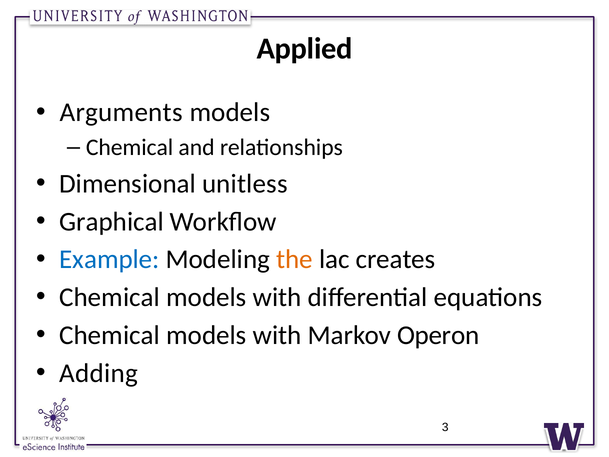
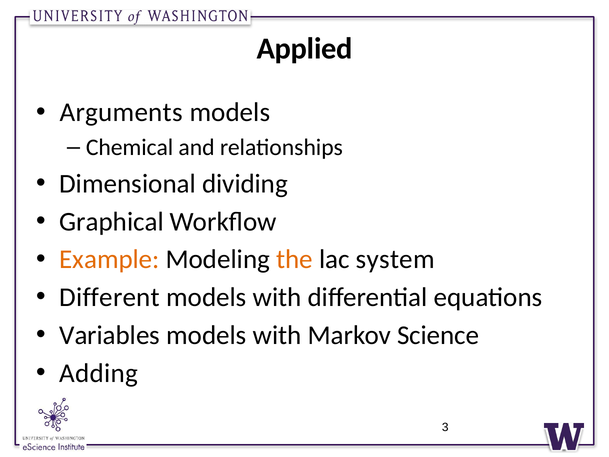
unitless: unitless -> dividing
Example colour: blue -> orange
creates: creates -> system
Chemical at (110, 297): Chemical -> Different
Chemical at (110, 335): Chemical -> Variables
Operon: Operon -> Science
